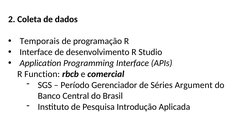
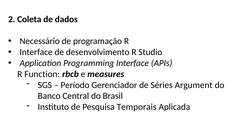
Temporais: Temporais -> Necessário
comercial: comercial -> measures
Introdução: Introdução -> Temporais
